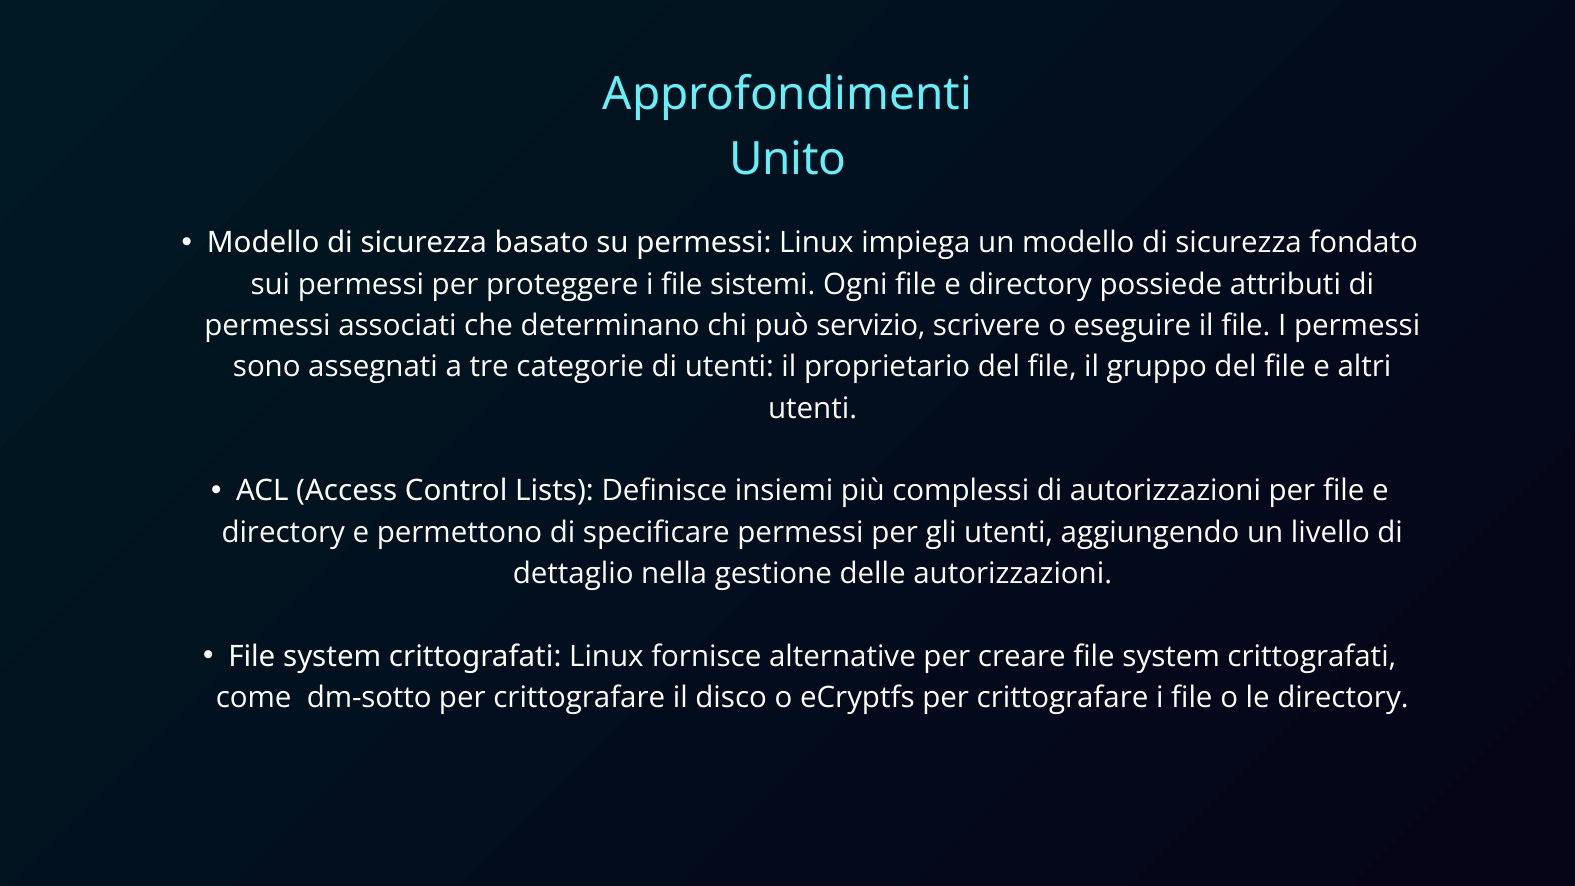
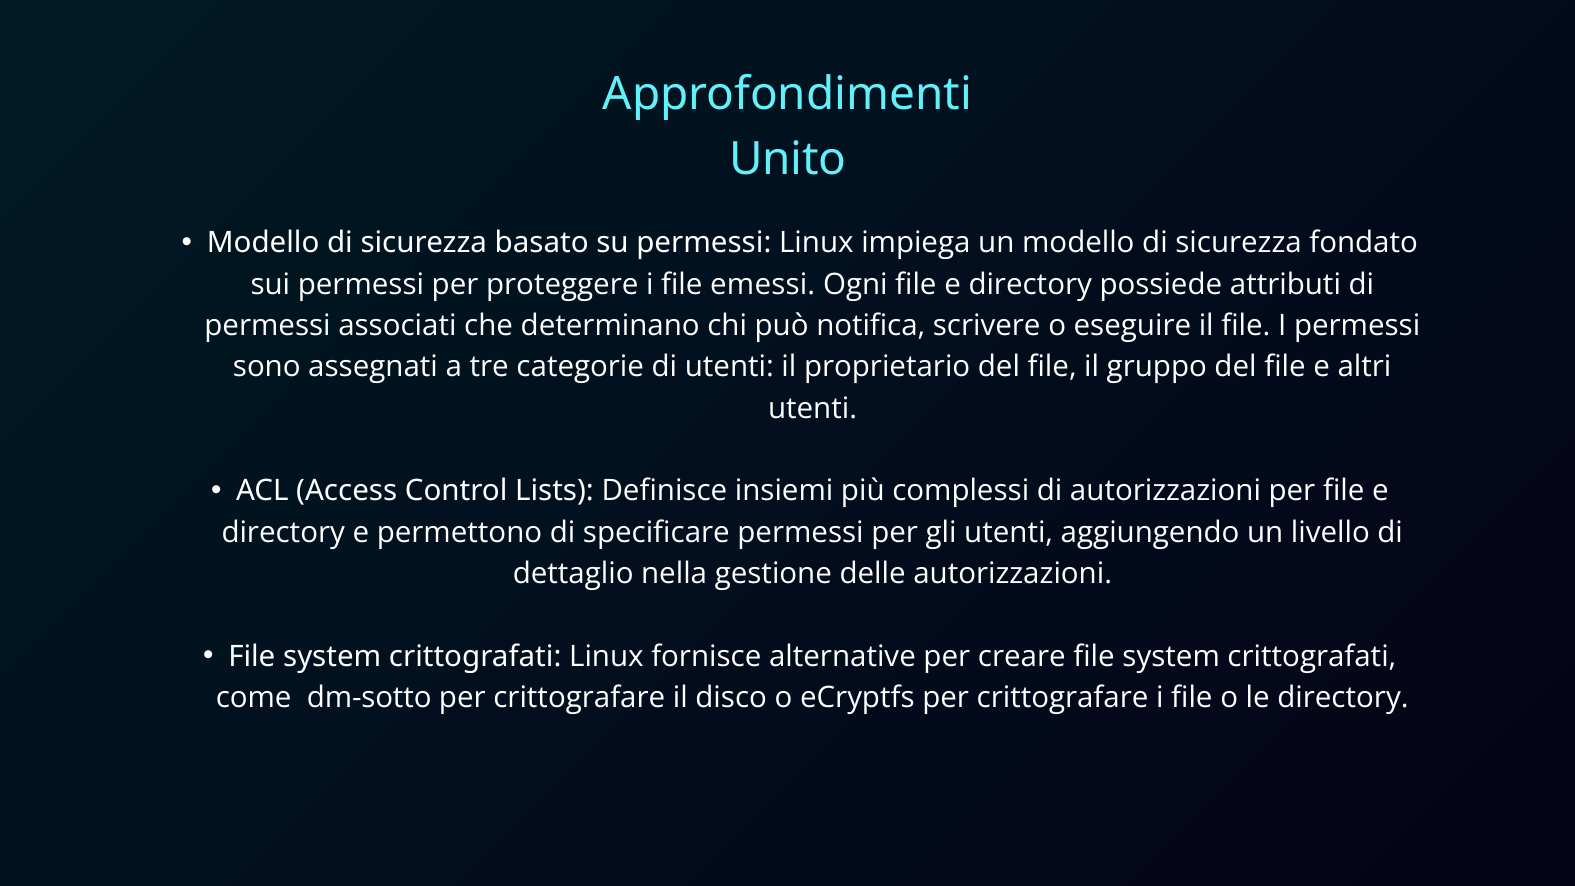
sistemi: sistemi -> emessi
servizio: servizio -> notifica
